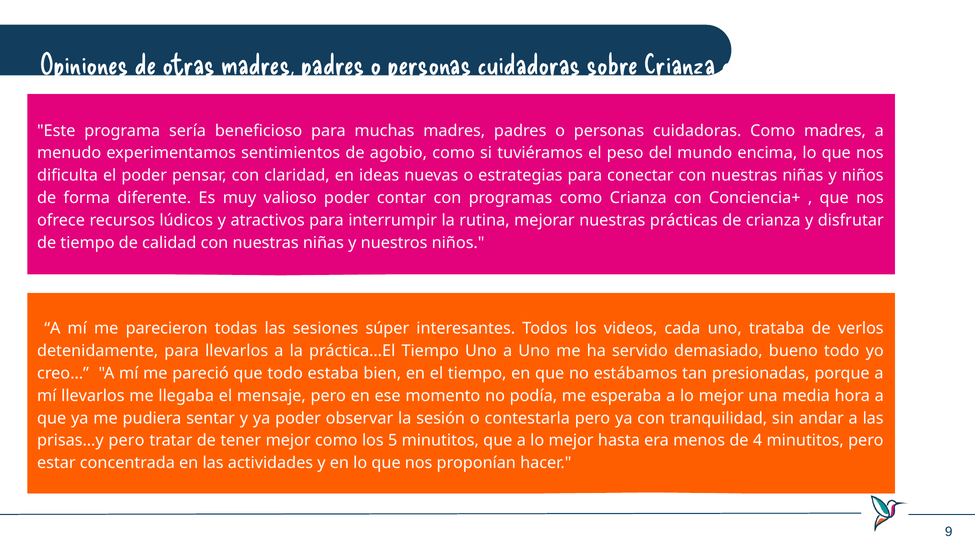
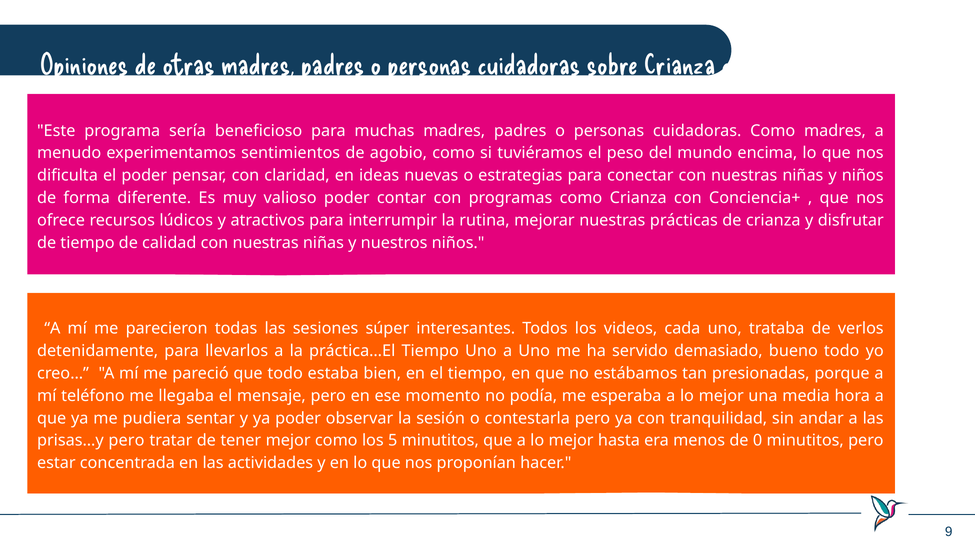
mí llevarlos: llevarlos -> teléfono
4: 4 -> 0
